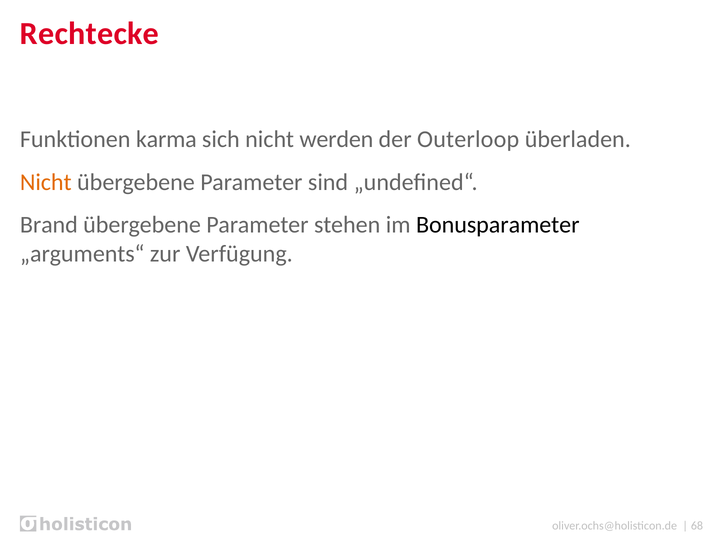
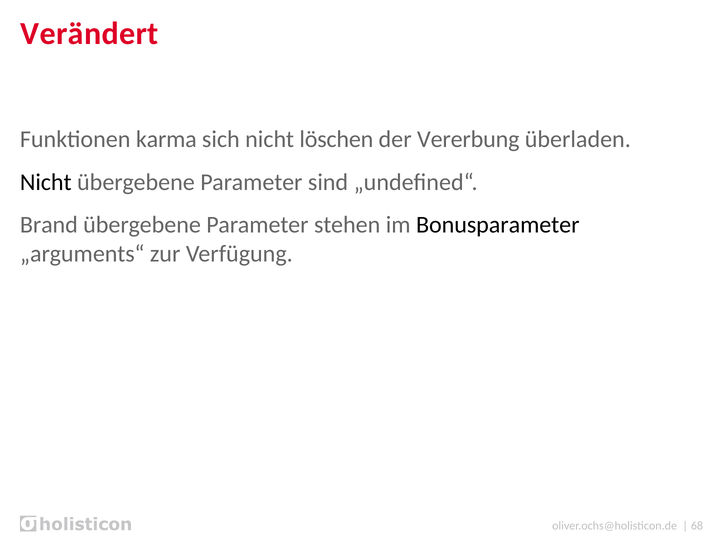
Rechtecke: Rechtecke -> Verändert
werden: werden -> löschen
Outerloop: Outerloop -> Vererbung
Nicht at (46, 182) colour: orange -> black
